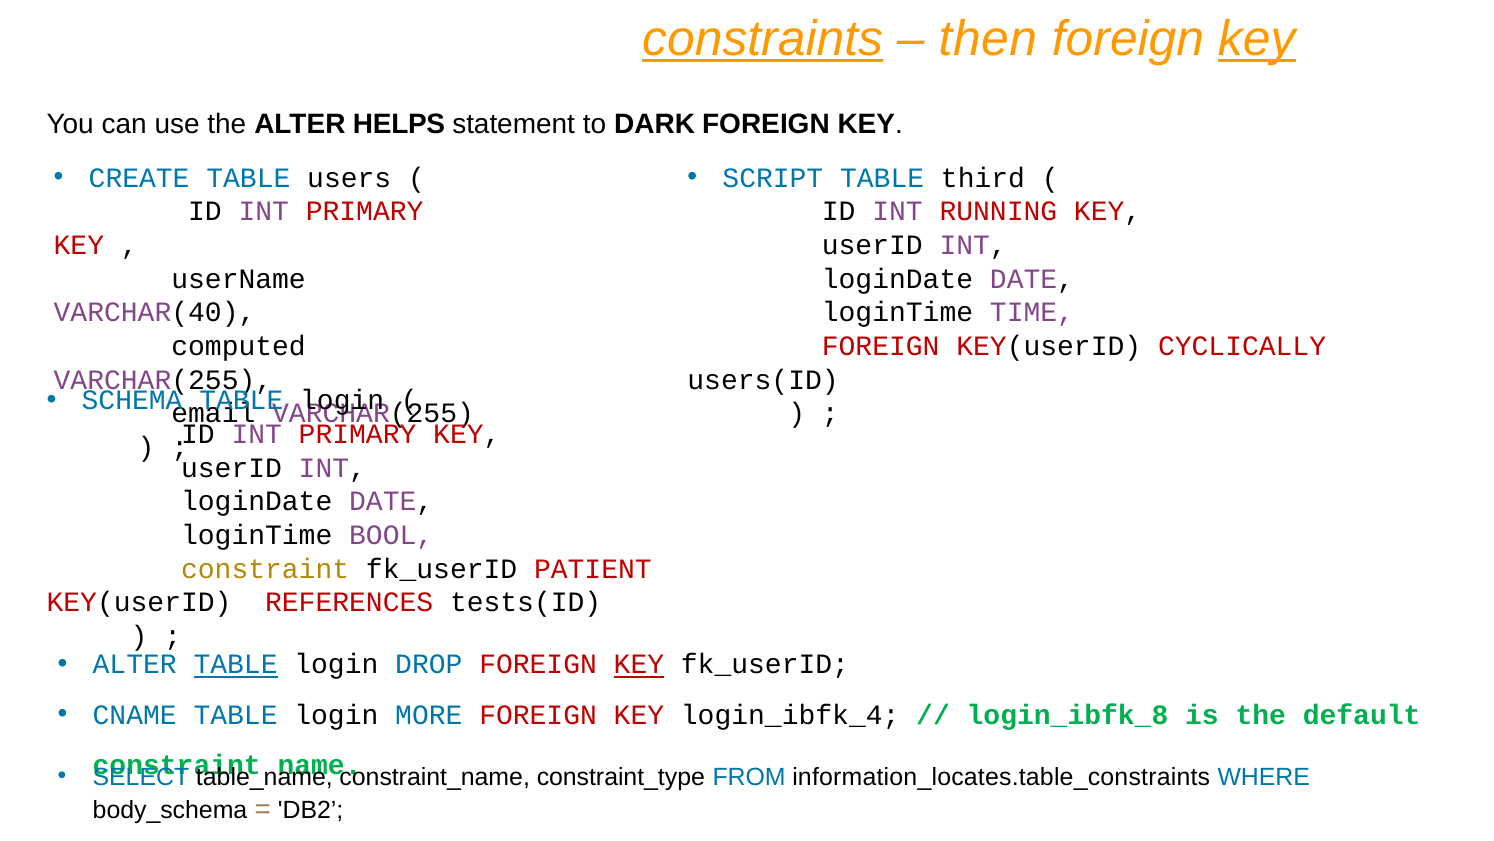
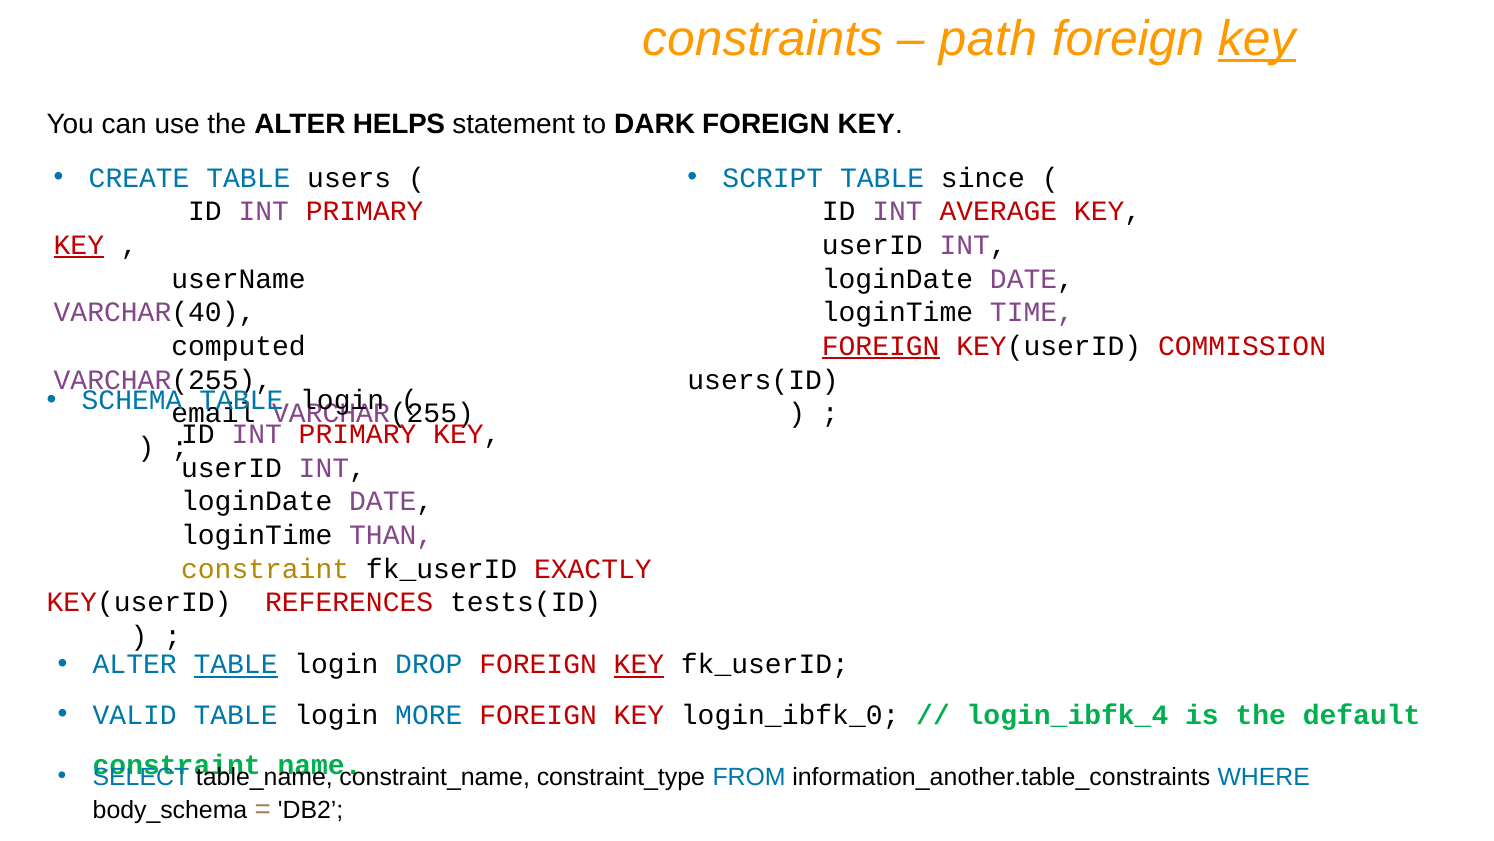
constraints underline: present -> none
then: then -> path
third: third -> since
RUNNING: RUNNING -> AVERAGE
KEY at (79, 245) underline: none -> present
FOREIGN at (881, 346) underline: none -> present
CYCLICALLY: CYCLICALLY -> COMMISSION
BOOL: BOOL -> THAN
PATIENT: PATIENT -> EXACTLY
CNAME: CNAME -> VALID
login_ibfk_4: login_ibfk_4 -> login_ibfk_0
login_ibfk_8: login_ibfk_8 -> login_ibfk_4
information_locates.table_constraints: information_locates.table_constraints -> information_another.table_constraints
